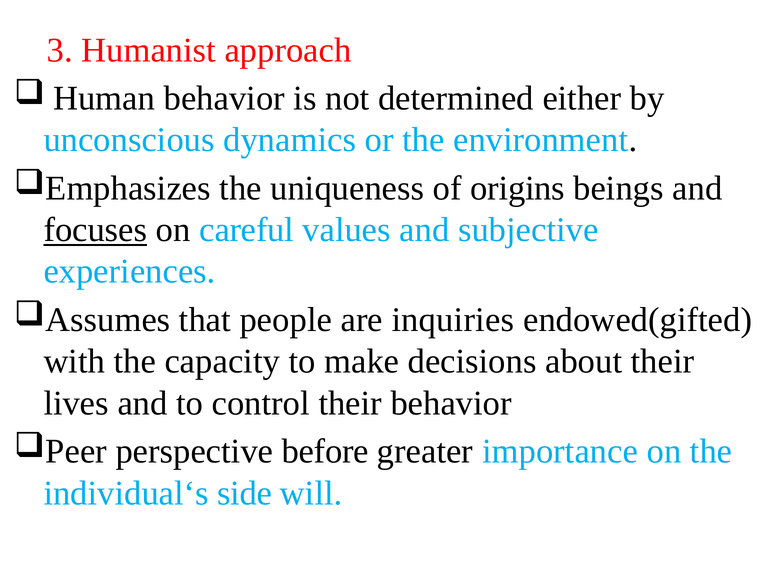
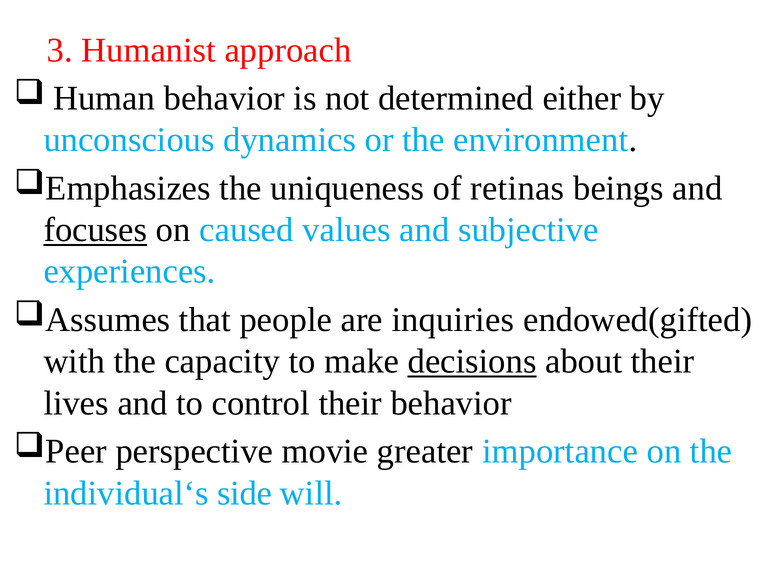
origins: origins -> retinas
careful: careful -> caused
decisions underline: none -> present
before: before -> movie
